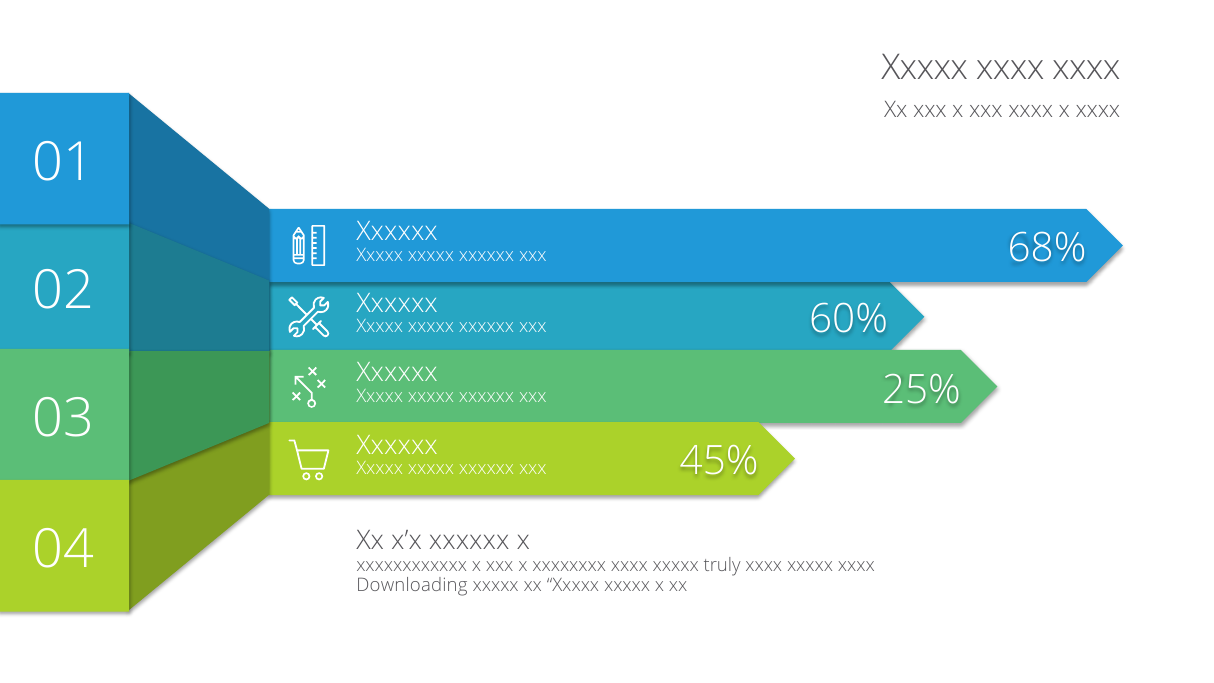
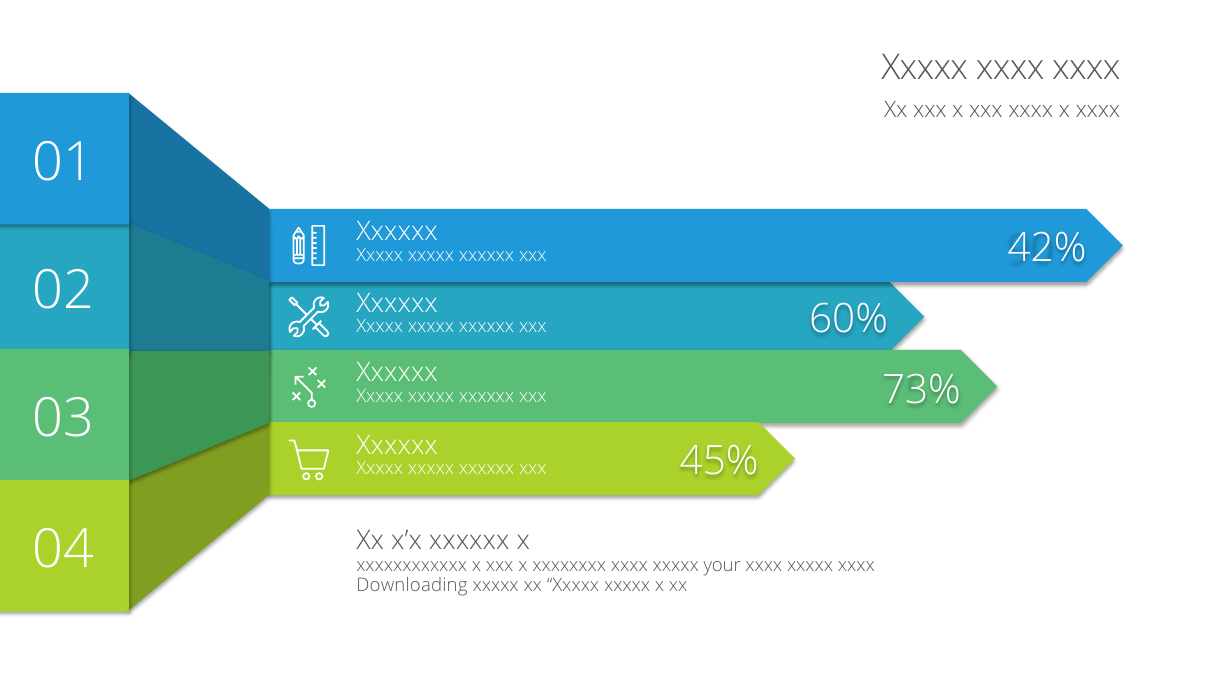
68%: 68% -> 42%
25%: 25% -> 73%
truly: truly -> your
